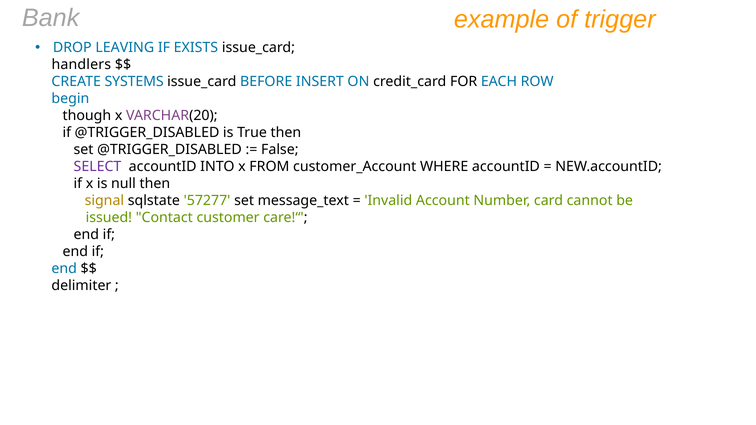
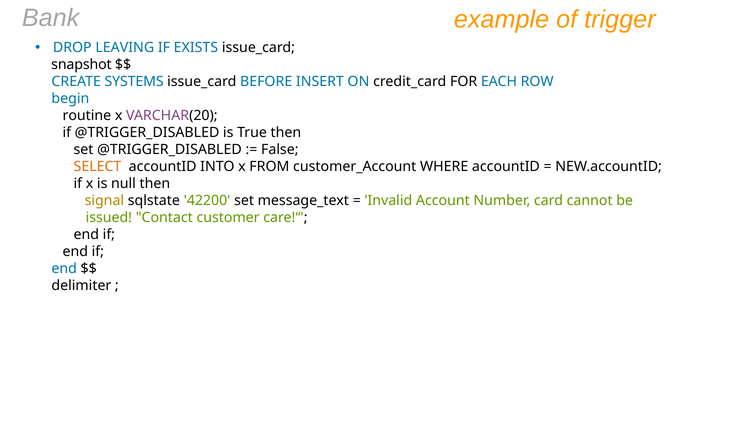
handlers: handlers -> snapshot
though: though -> routine
SELECT colour: purple -> orange
57277: 57277 -> 42200
